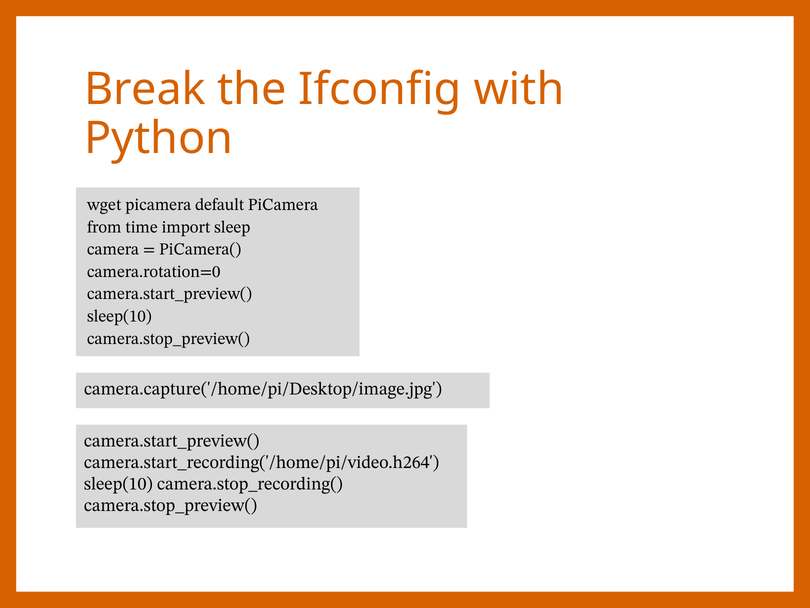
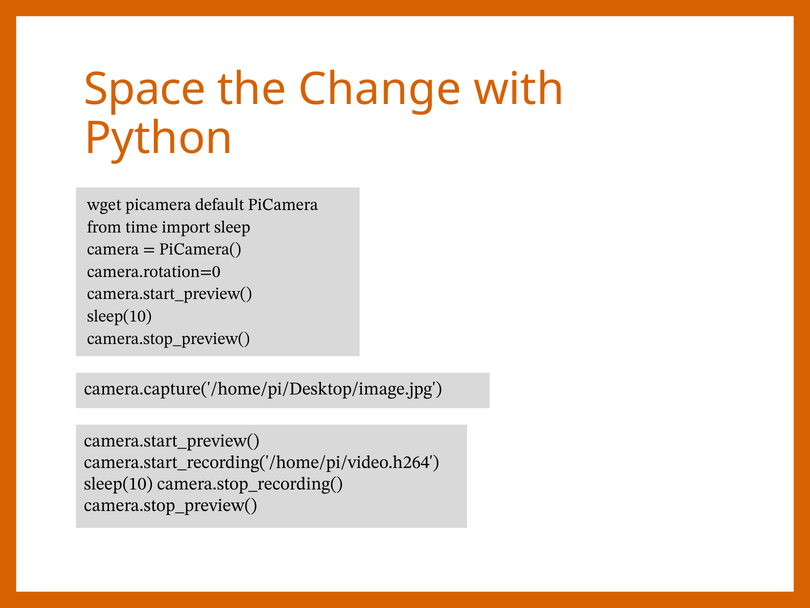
Break: Break -> Space
Ifconfig: Ifconfig -> Change
